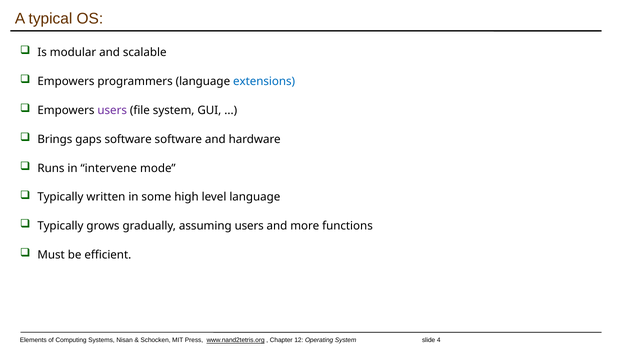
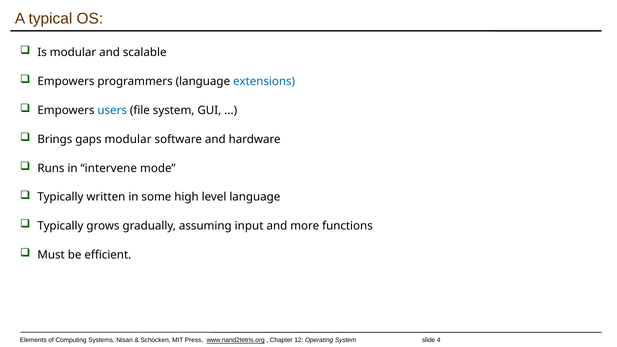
users at (112, 110) colour: purple -> blue
gaps software: software -> modular
assuming users: users -> input
